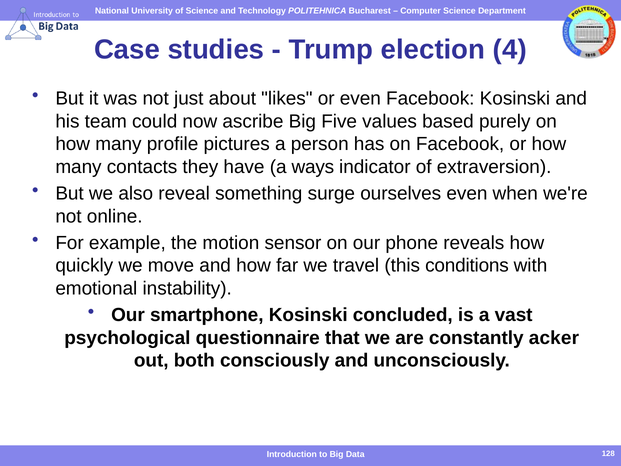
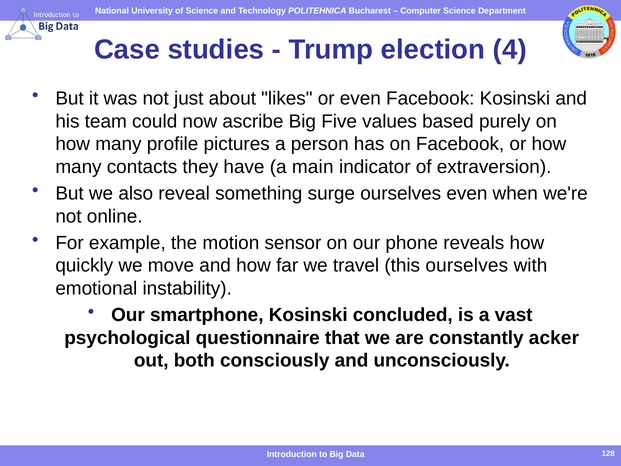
ways: ways -> main
this conditions: conditions -> ourselves
